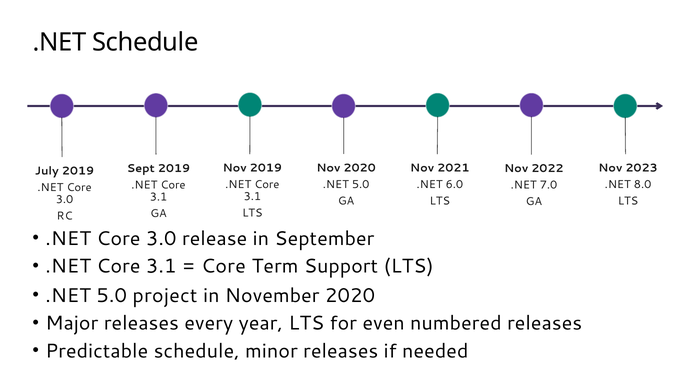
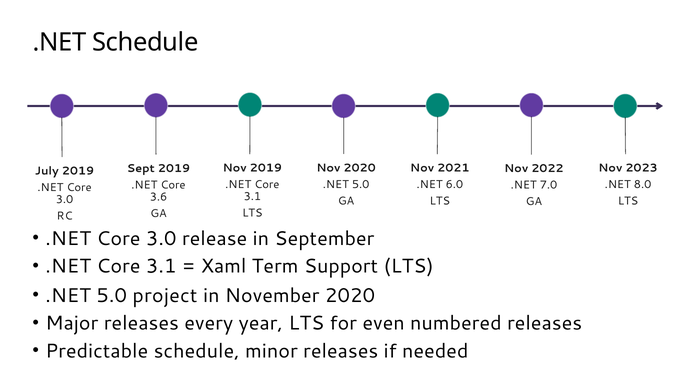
3.1 at (159, 197): 3.1 -> 3.6
Core at (223, 267): Core -> Xaml
